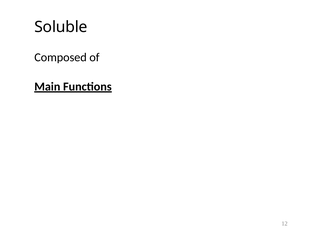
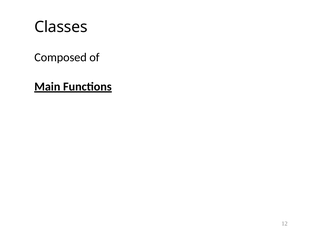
Soluble: Soluble -> Classes
